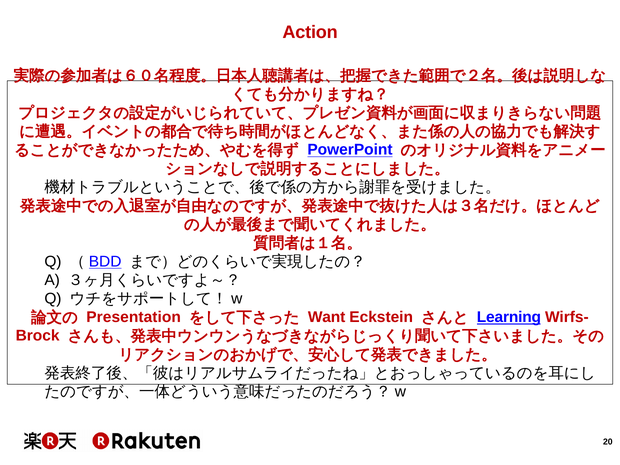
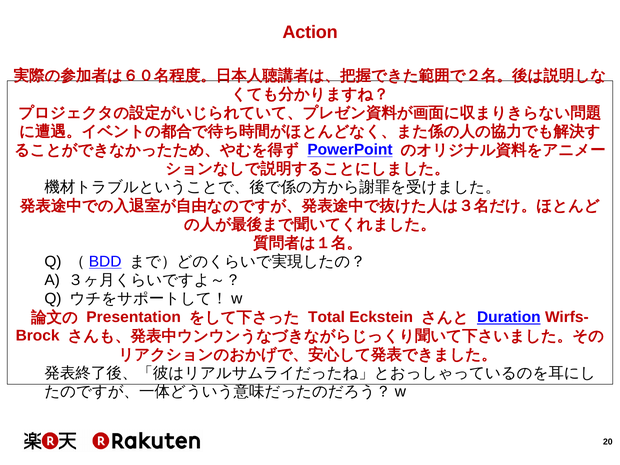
Want: Want -> Total
Learning: Learning -> Duration
